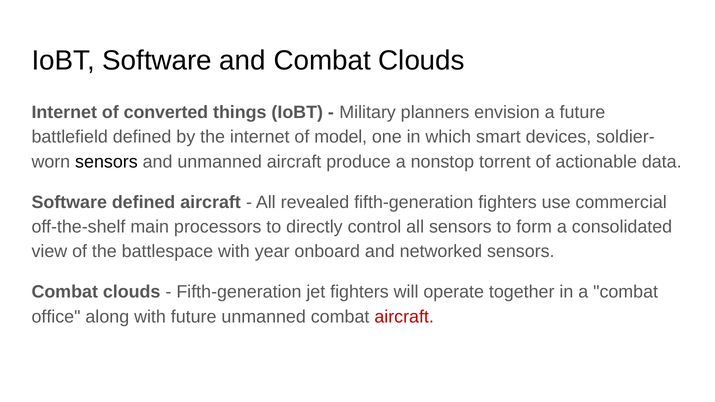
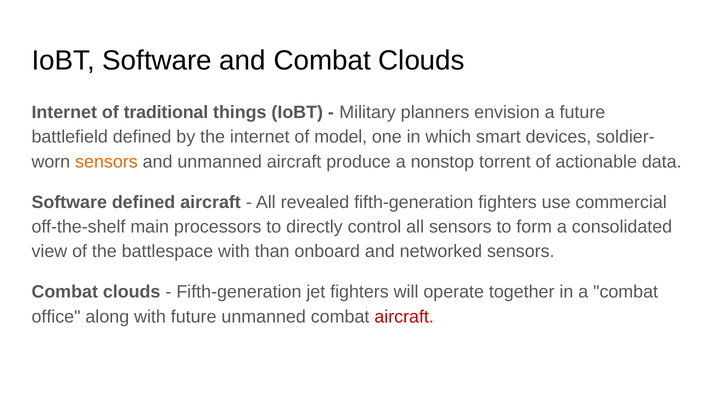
converted: converted -> traditional
sensors at (106, 162) colour: black -> orange
year: year -> than
